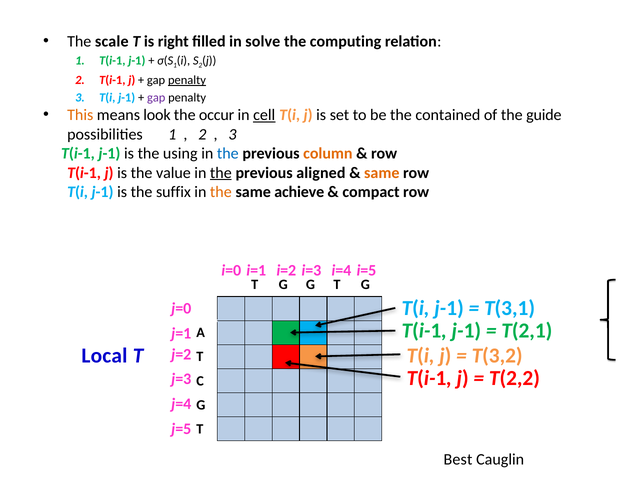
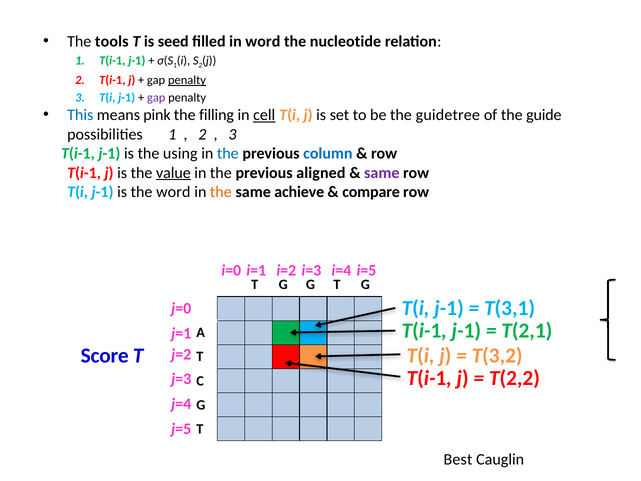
scale: scale -> tools
right: right -> seed
in solve: solve -> word
computing: computing -> nucleotide
This colour: orange -> blue
look: look -> pink
occur: occur -> filling
contained: contained -> guidetree
column colour: orange -> blue
value underline: none -> present
the at (221, 173) underline: present -> none
same at (382, 173) colour: orange -> purple
the suffix: suffix -> word
compact: compact -> compare
Local: Local -> Score
